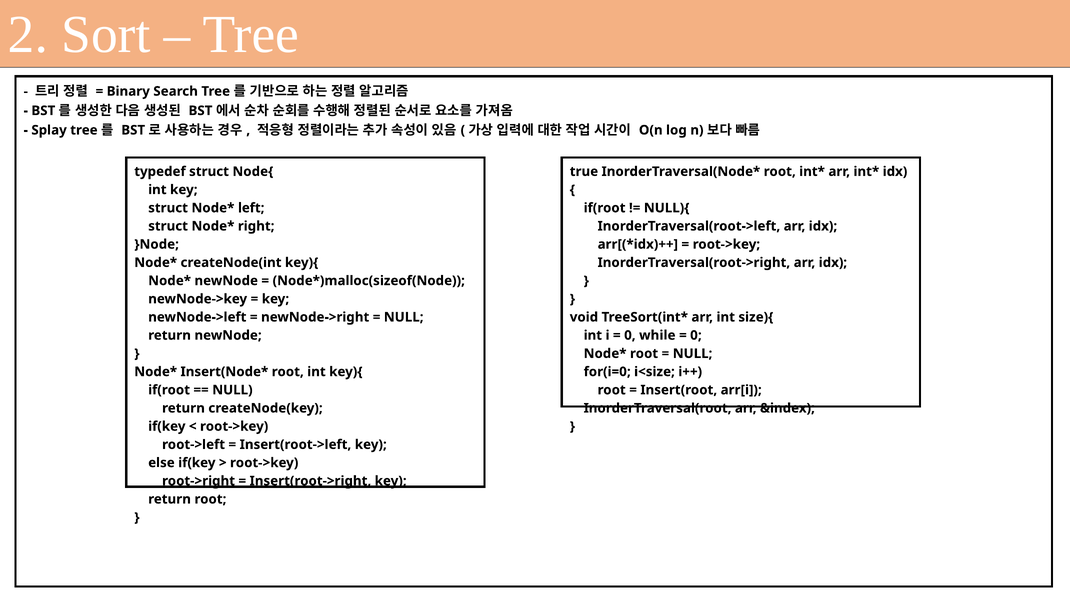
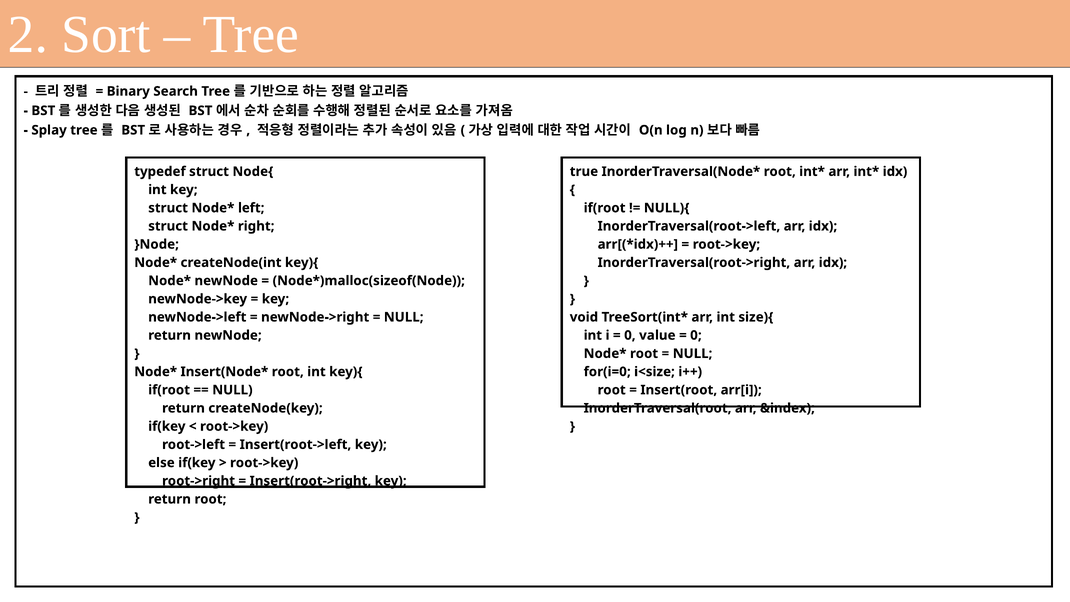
while: while -> value
